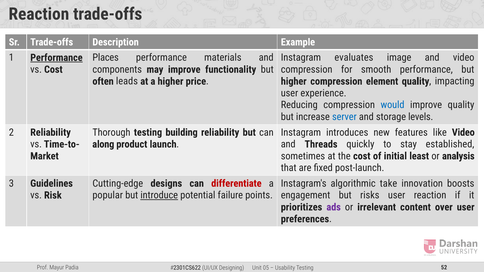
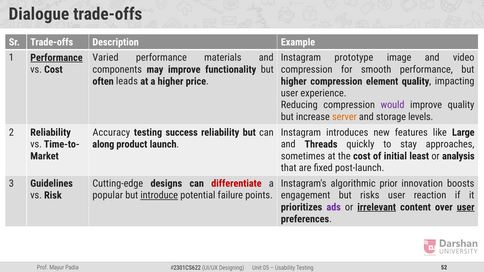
Reaction at (39, 14): Reaction -> Dialogue
Places: Places -> Varied
evaluates: evaluates -> prototype
would colour: blue -> purple
server colour: blue -> orange
Thorough: Thorough -> Accuracy
building: building -> success
like Video: Video -> Large
established: established -> approaches
take: take -> prior
irrelevant underline: none -> present
user at (466, 207) underline: none -> present
